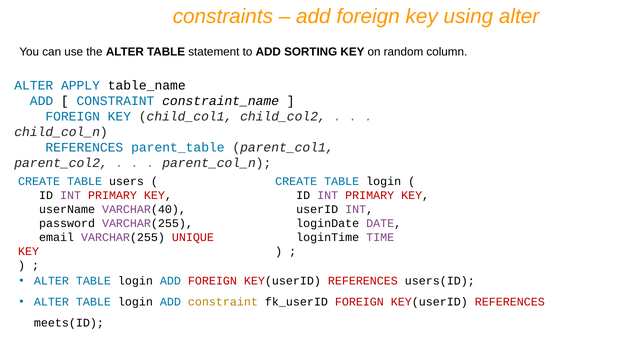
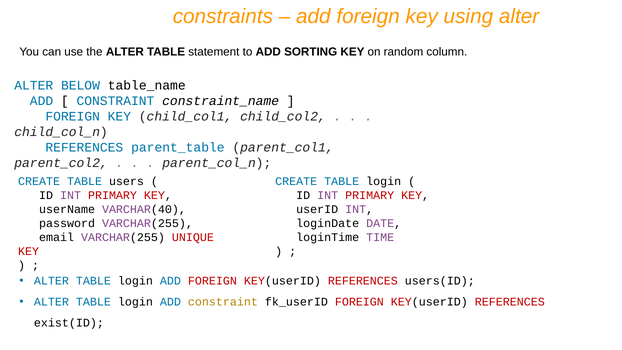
APPLY: APPLY -> BELOW
meets(ID: meets(ID -> exist(ID
